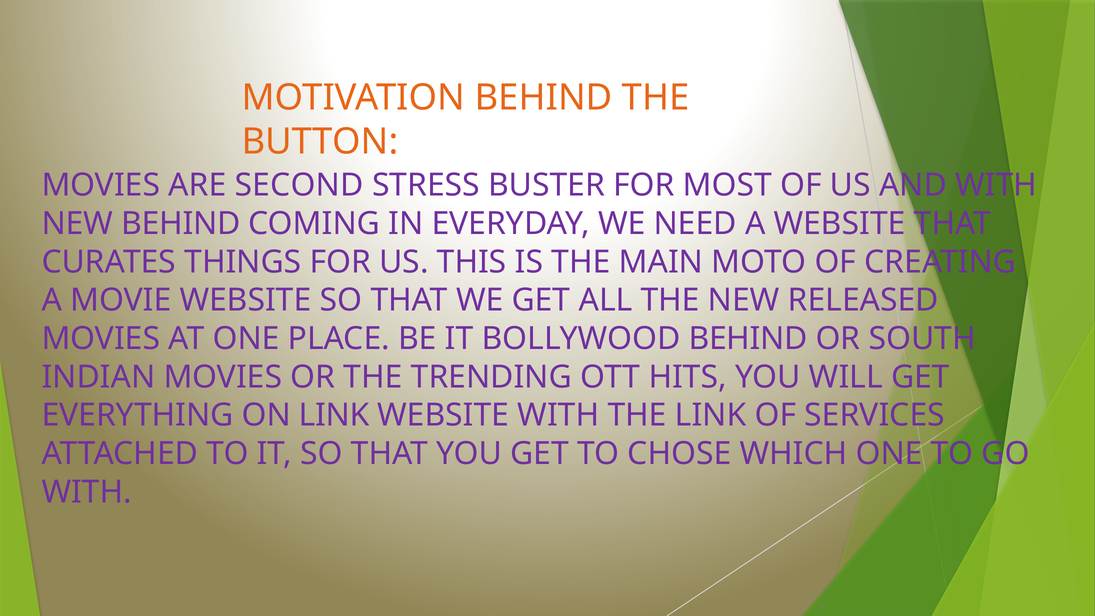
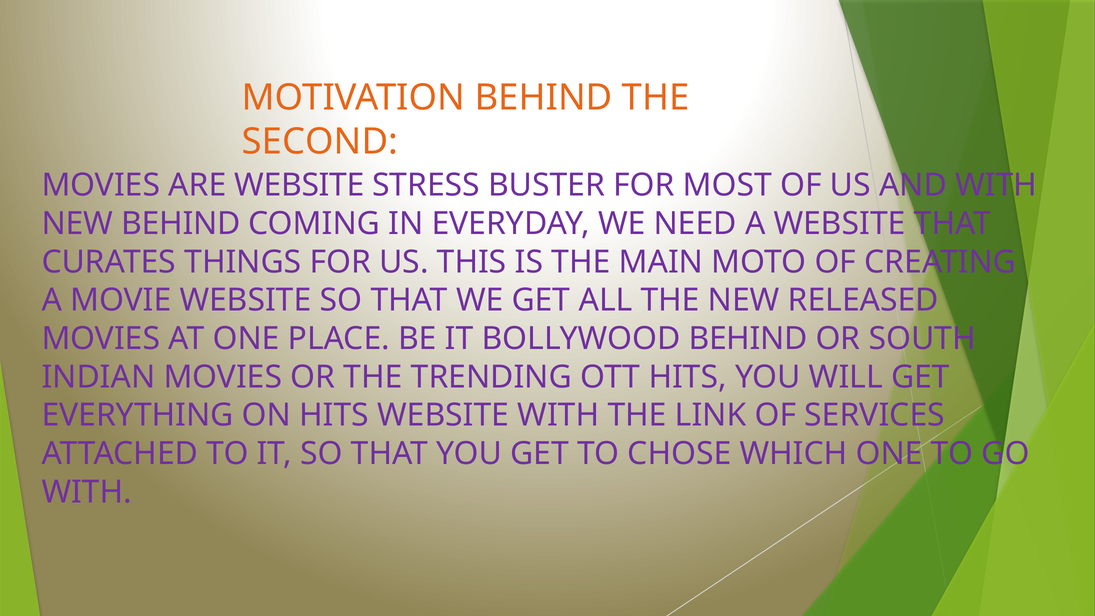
BUTTON: BUTTON -> SECOND
ARE SECOND: SECOND -> WEBSITE
ON LINK: LINK -> HITS
